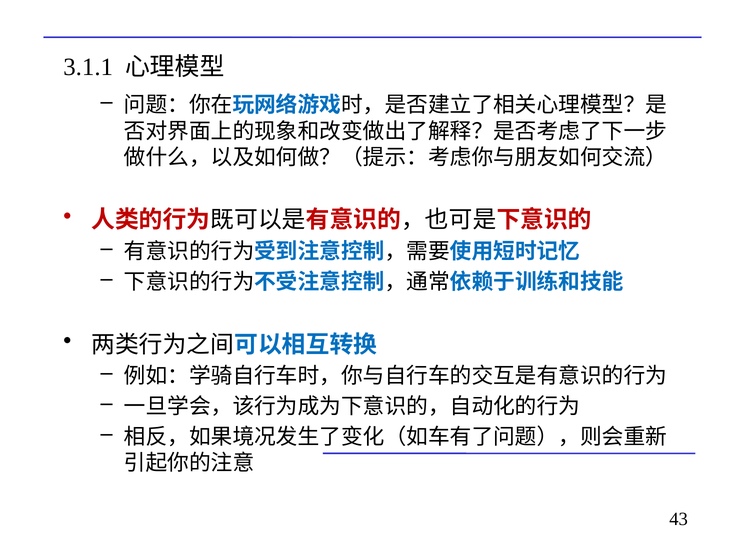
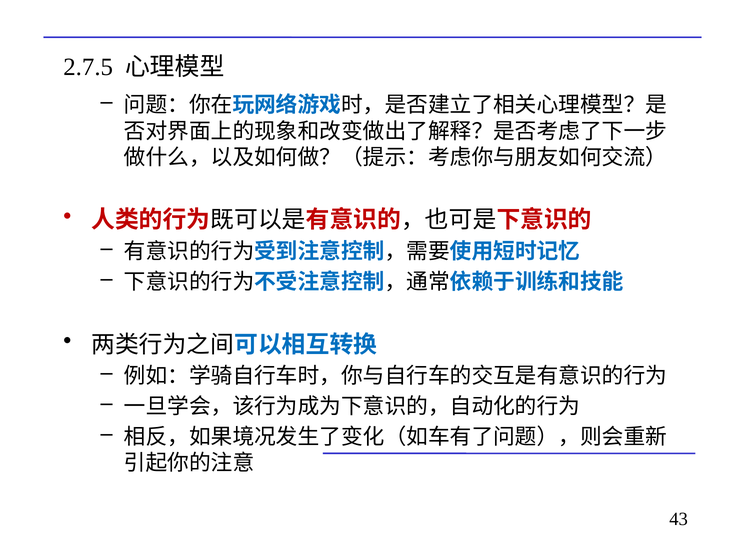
3.1.1: 3.1.1 -> 2.7.5
